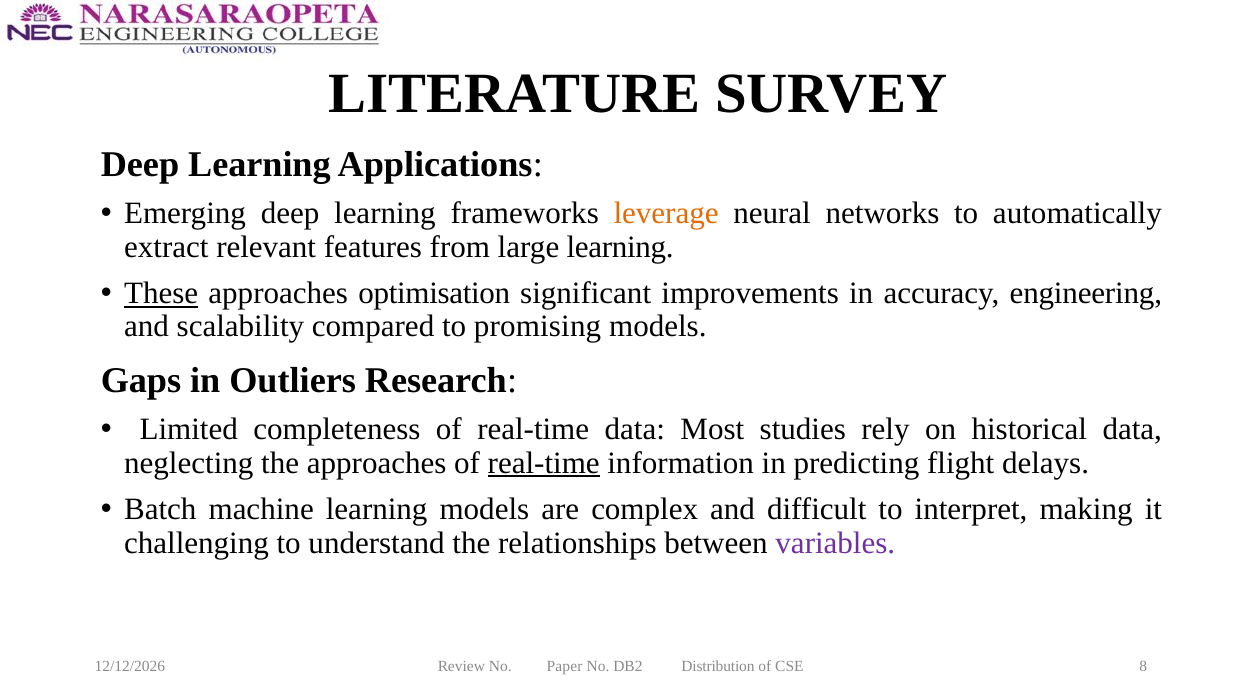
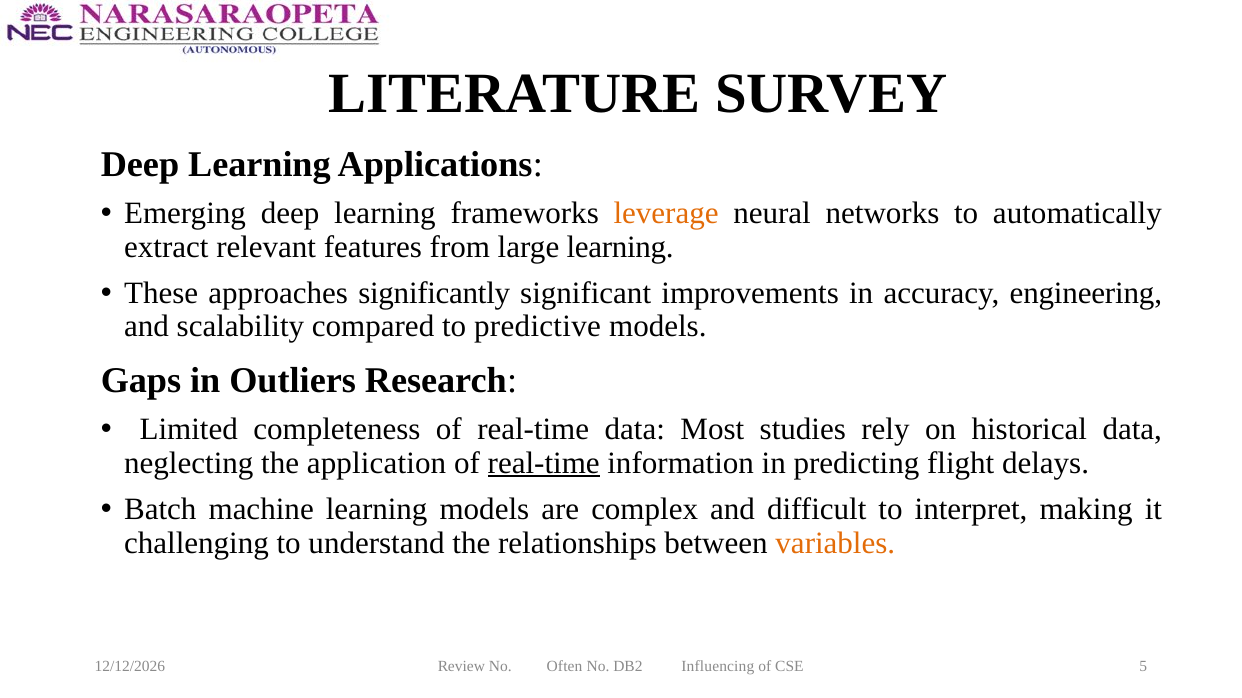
These underline: present -> none
optimisation: optimisation -> significantly
promising: promising -> predictive
the approaches: approaches -> application
variables colour: purple -> orange
Paper: Paper -> Often
Distribution: Distribution -> Influencing
8: 8 -> 5
